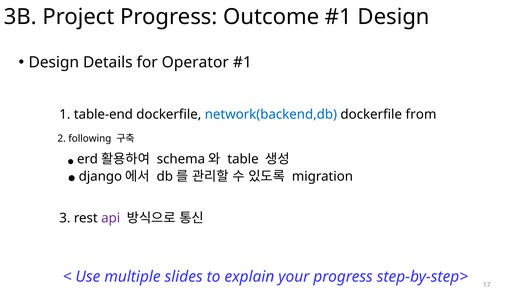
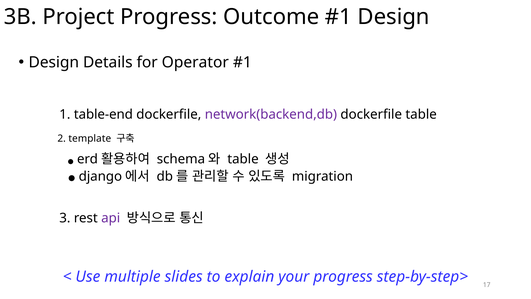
network(backend,db colour: blue -> purple
dockerfile from: from -> table
following: following -> template
